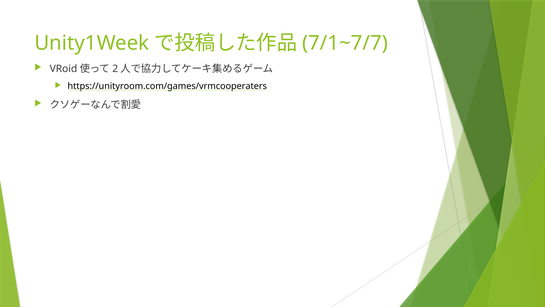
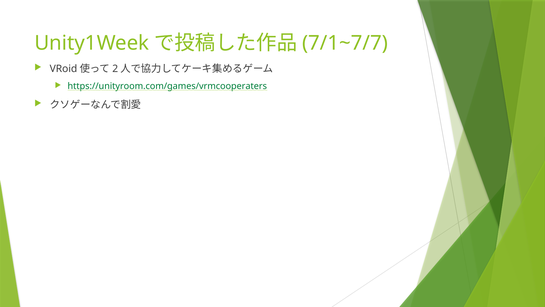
https://unityroom.com/games/vrmcooperaters colour: black -> green
